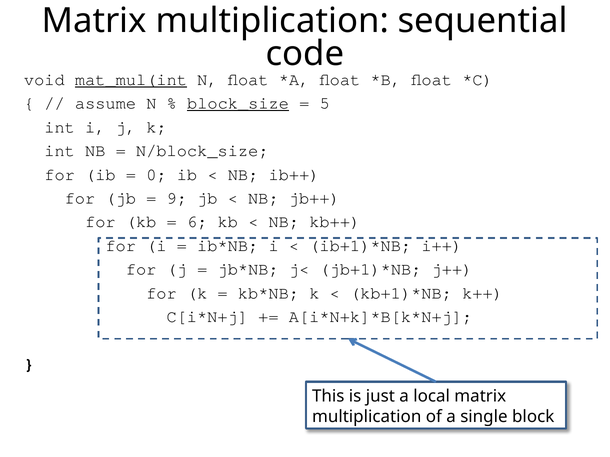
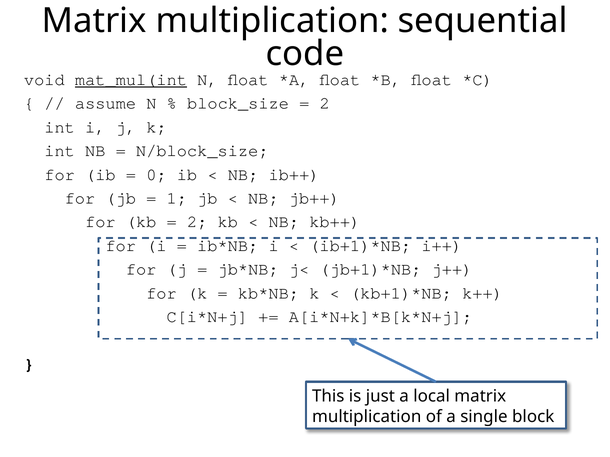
block_size underline: present -> none
5 at (325, 103): 5 -> 2
9: 9 -> 1
6 at (197, 222): 6 -> 2
